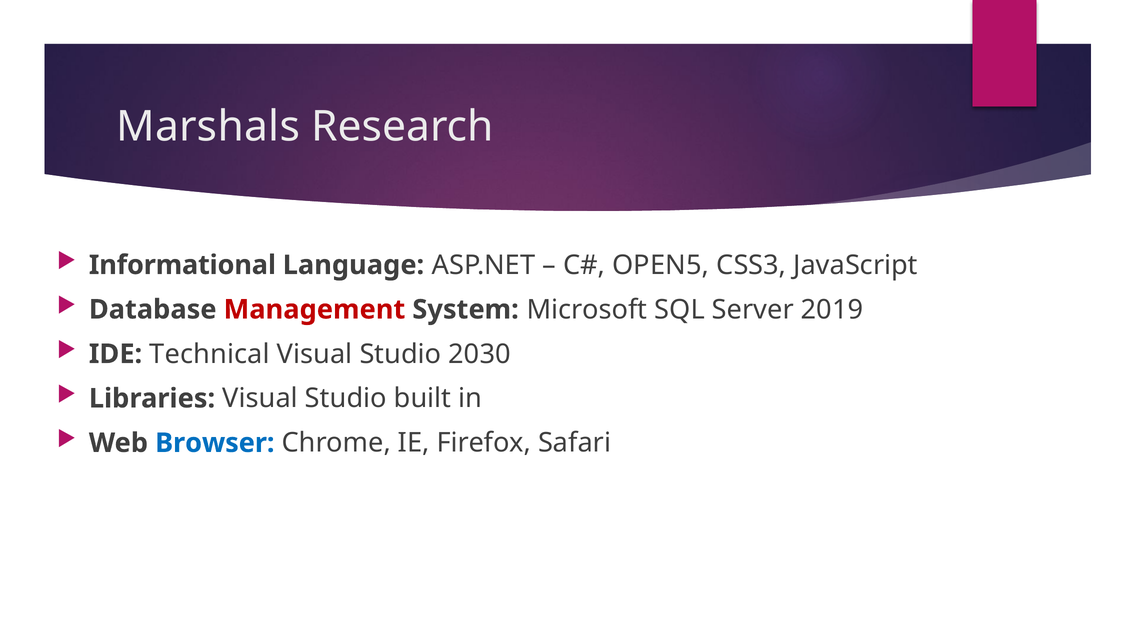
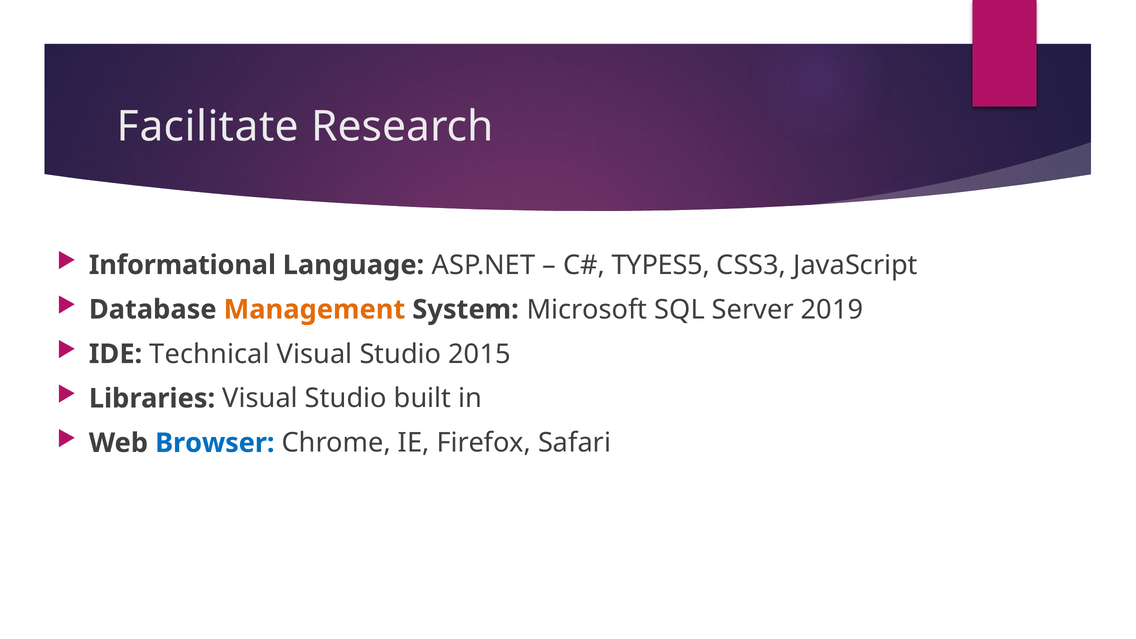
Marshals: Marshals -> Facilitate
OPEN5: OPEN5 -> TYPES5
Management colour: red -> orange
2030: 2030 -> 2015
